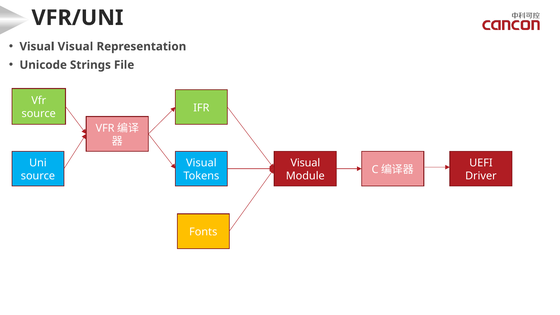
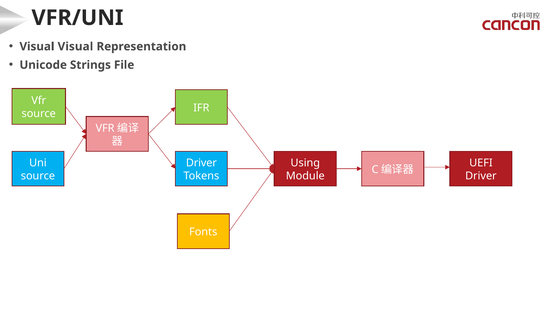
Visual at (201, 163): Visual -> Driver
Visual at (305, 163): Visual -> Using
